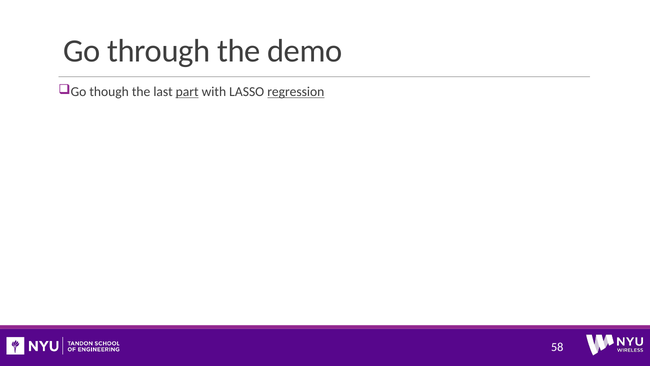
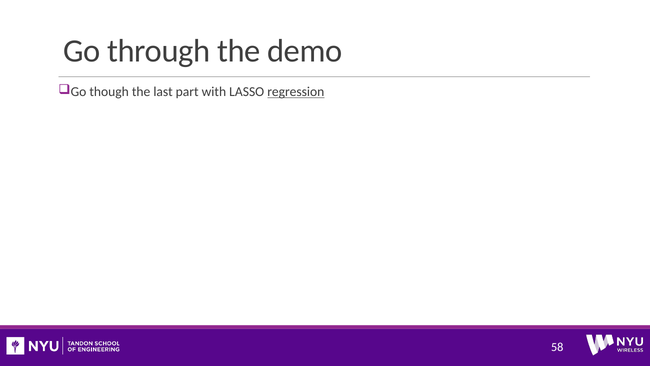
part underline: present -> none
